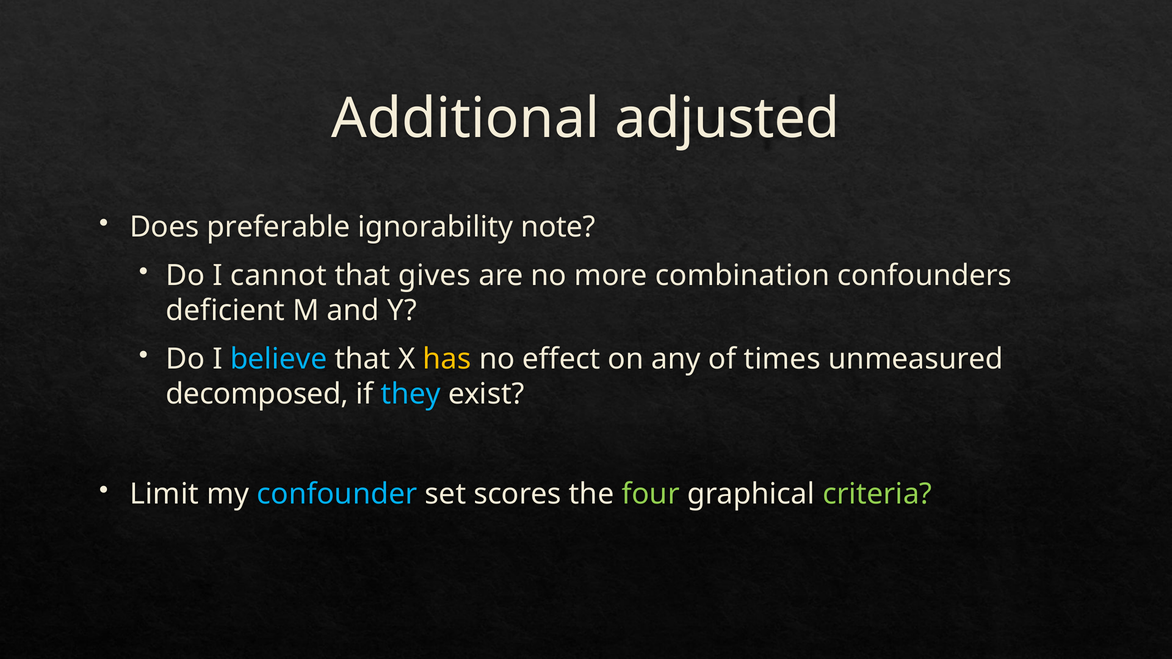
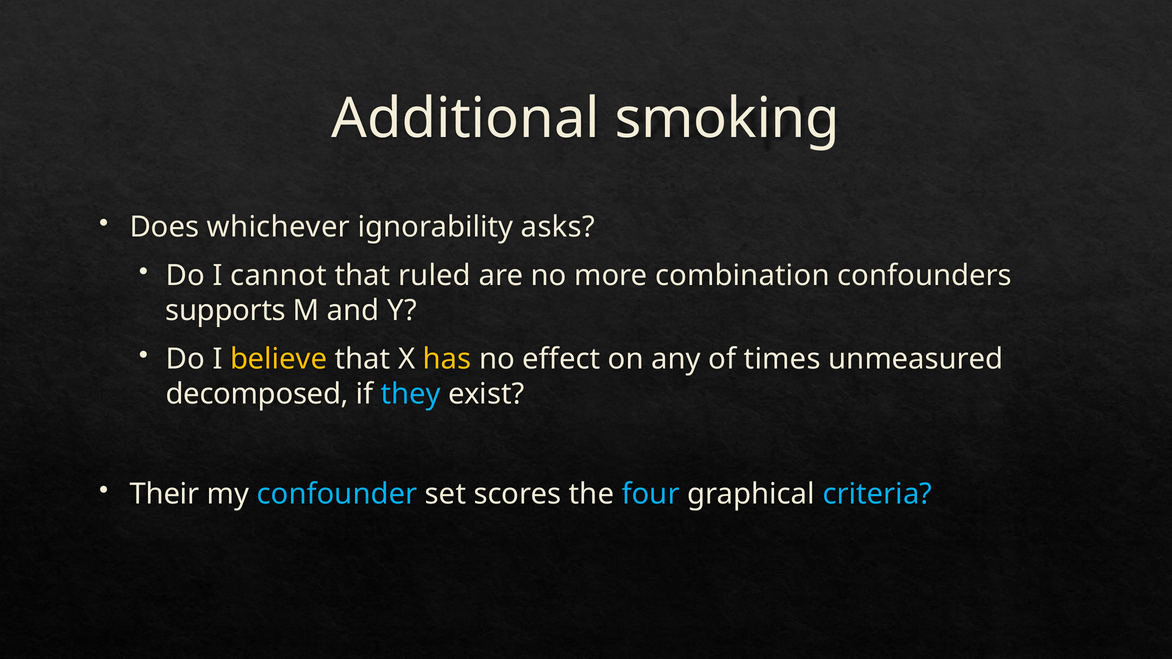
adjusted: adjusted -> smoking
preferable: preferable -> whichever
note: note -> asks
gives: gives -> ruled
deficient: deficient -> supports
believe colour: light blue -> yellow
Limit: Limit -> Their
four colour: light green -> light blue
criteria colour: light green -> light blue
